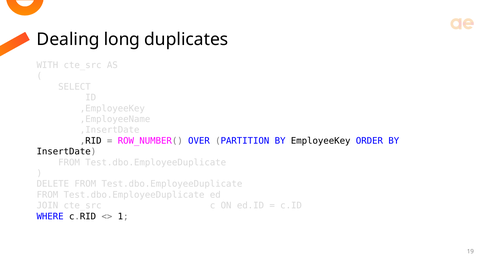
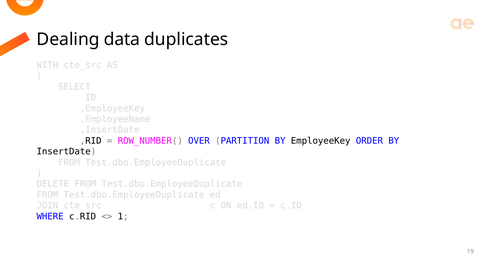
long: long -> data
